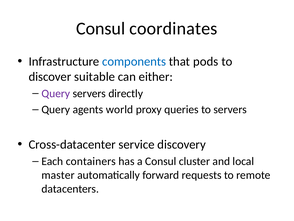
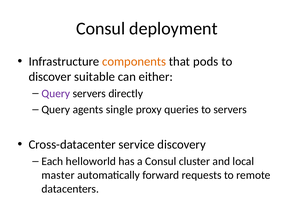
coordinates: coordinates -> deployment
components colour: blue -> orange
world: world -> single
containers: containers -> helloworld
